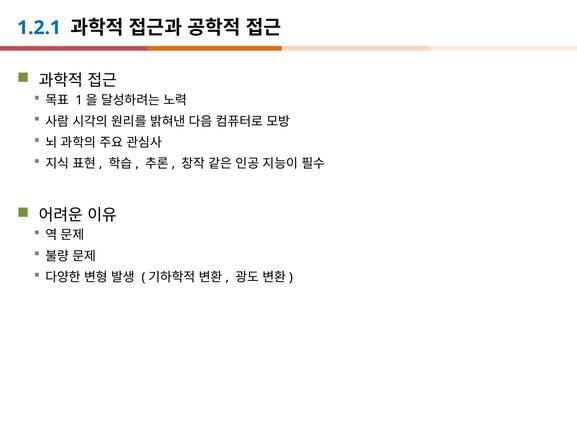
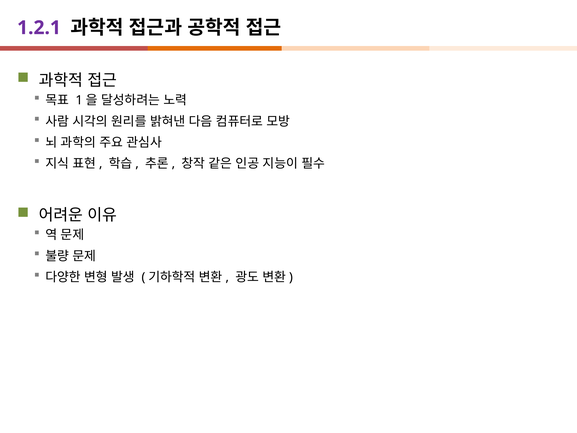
1.2.1 colour: blue -> purple
